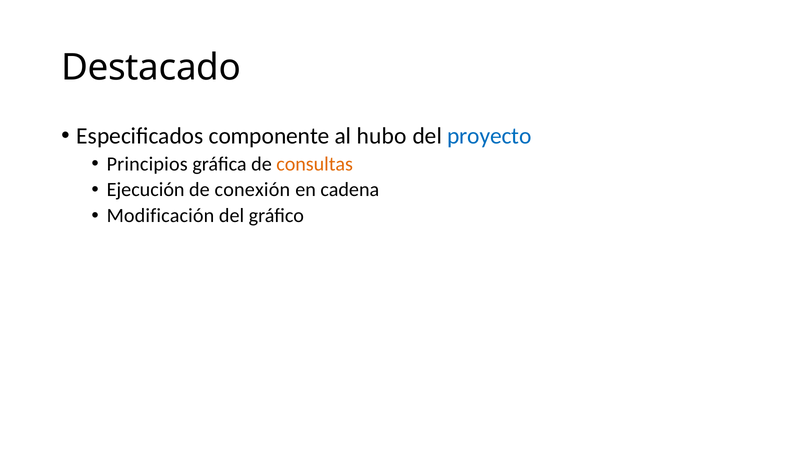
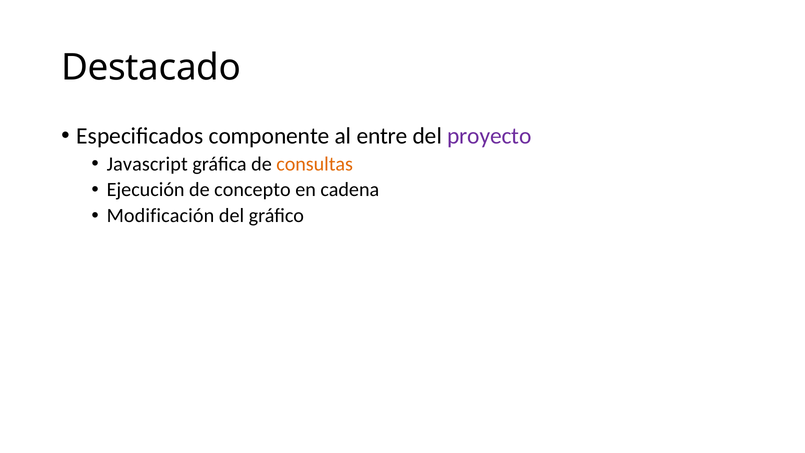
hubo: hubo -> entre
proyecto colour: blue -> purple
Principios: Principios -> Javascript
conexión: conexión -> concepto
